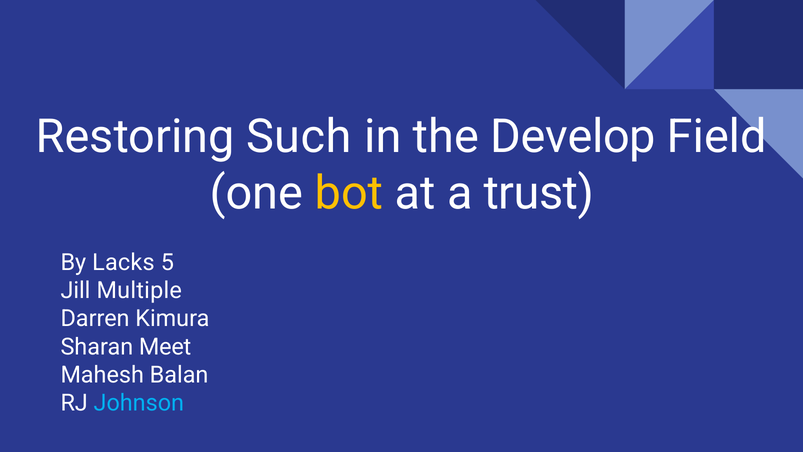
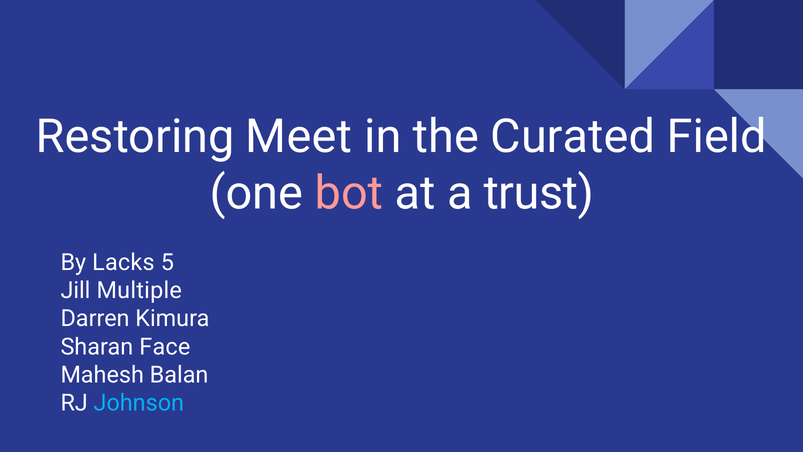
Such: Such -> Meet
Develop: Develop -> Curated
bot colour: yellow -> pink
Meet: Meet -> Face
